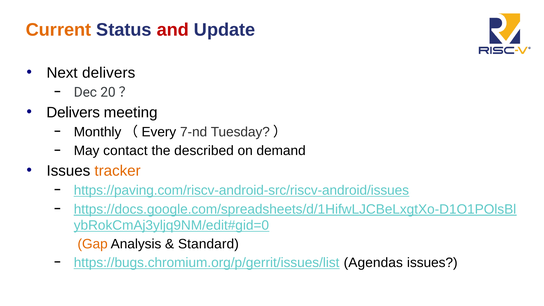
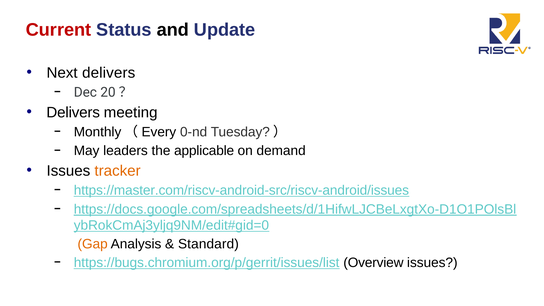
Current colour: orange -> red
and colour: red -> black
7-nd: 7-nd -> 0-nd
contact: contact -> leaders
described: described -> applicable
https://paving.com/riscv-android-src/riscv-android/issues: https://paving.com/riscv-android-src/riscv-android/issues -> https://master.com/riscv-android-src/riscv-android/issues
Agendas: Agendas -> Overview
